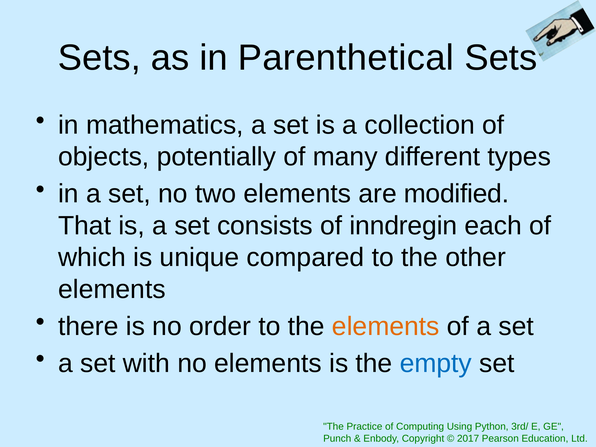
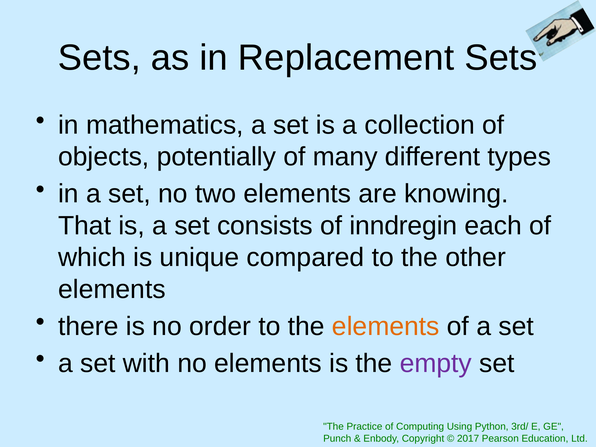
Parenthetical: Parenthetical -> Replacement
modified: modified -> knowing
empty colour: blue -> purple
